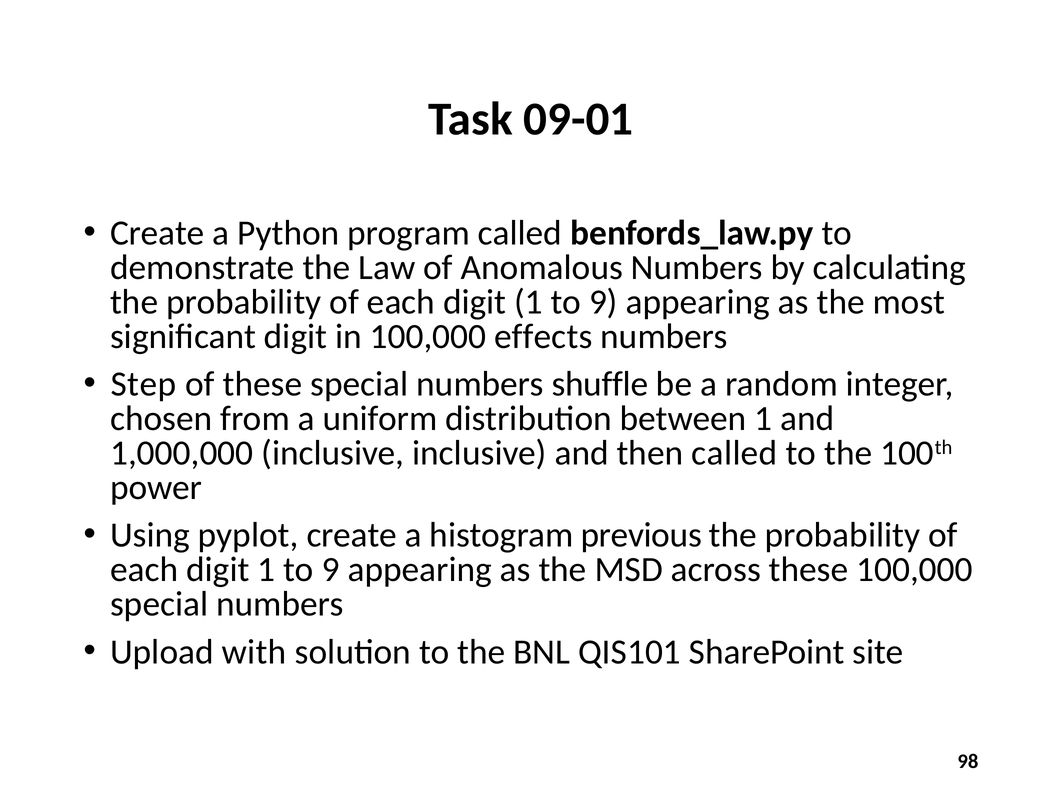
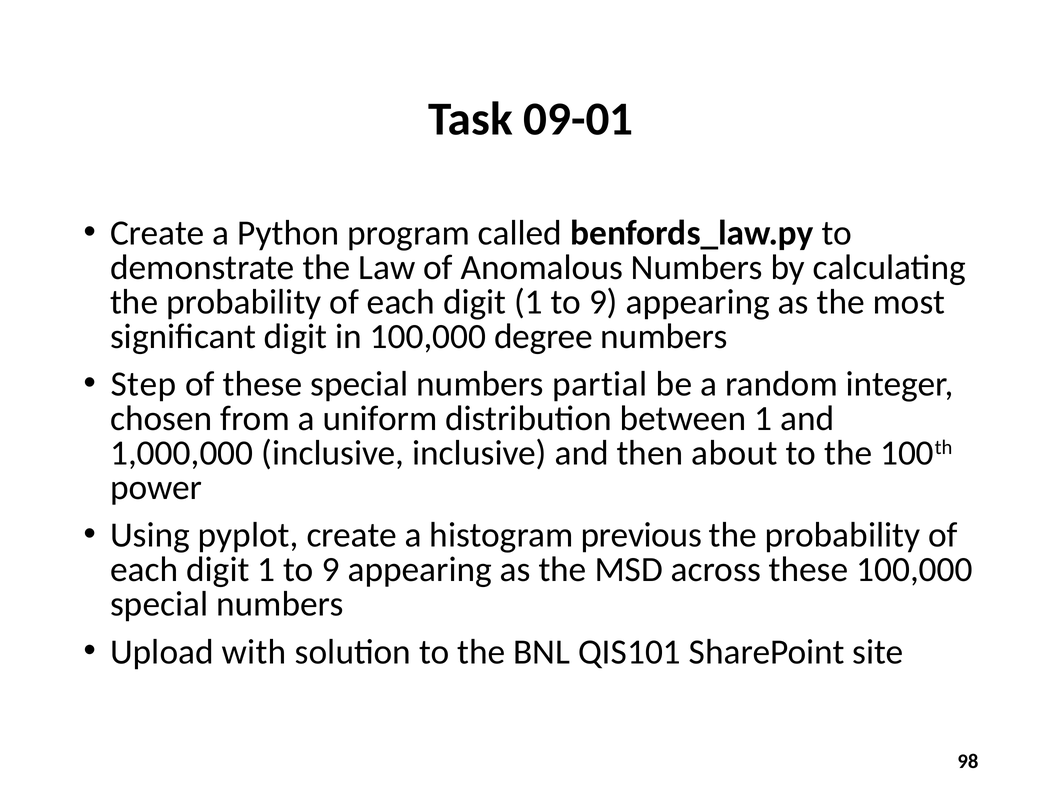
effects: effects -> degree
shuffle: shuffle -> partial
then called: called -> about
